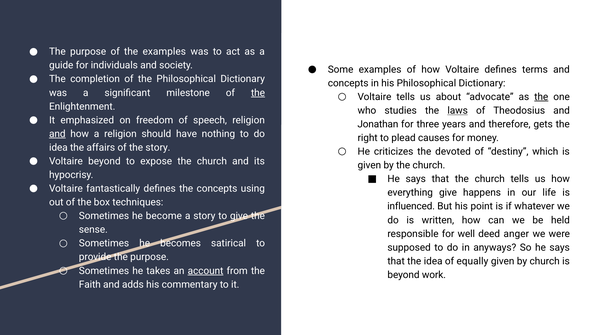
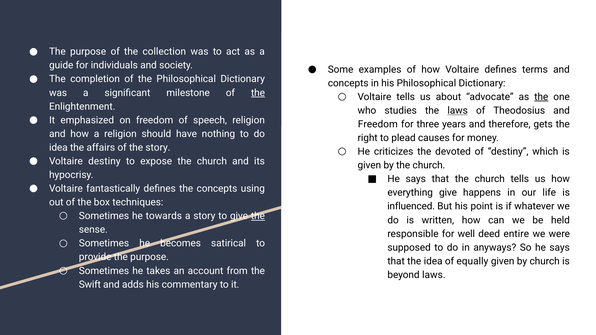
the examples: examples -> collection
Jonathan at (378, 124): Jonathan -> Freedom
and at (57, 134) underline: present -> none
Voltaire beyond: beyond -> destiny
become: become -> towards
the at (258, 216) underline: none -> present
anger: anger -> entire
account underline: present -> none
beyond work: work -> laws
Faith: Faith -> Swift
